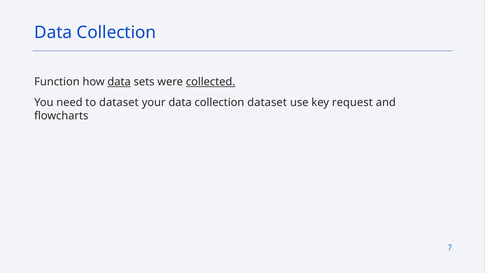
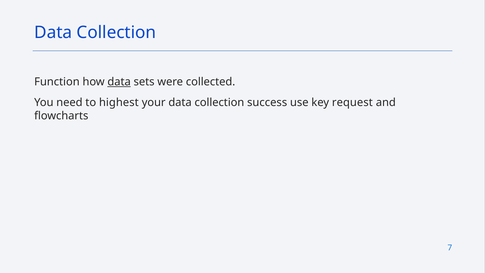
collected underline: present -> none
to dataset: dataset -> highest
collection dataset: dataset -> success
